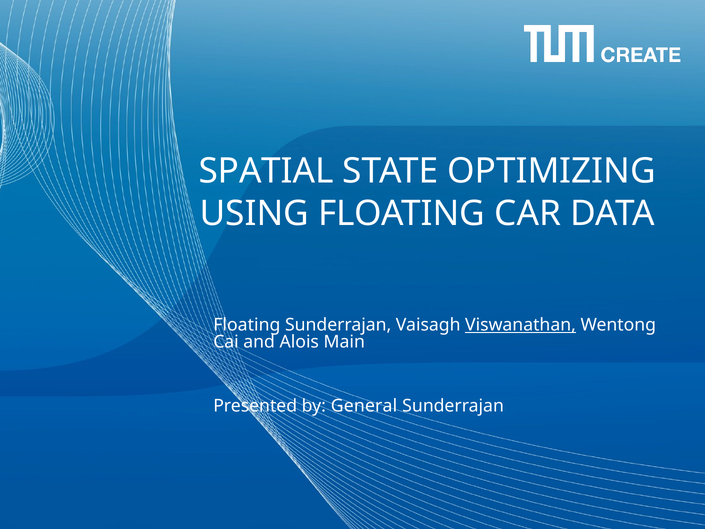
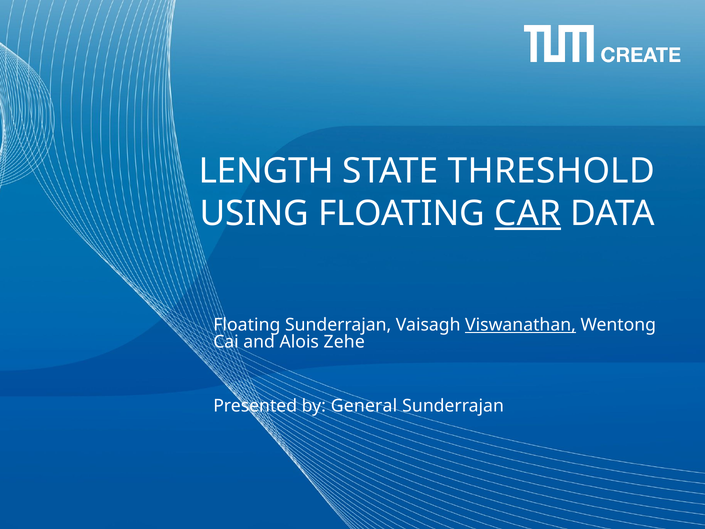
SPATIAL: SPATIAL -> LENGTH
OPTIMIZING: OPTIMIZING -> THRESHOLD
CAR underline: none -> present
Main: Main -> Zehe
